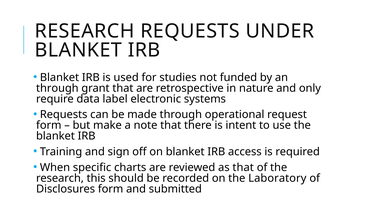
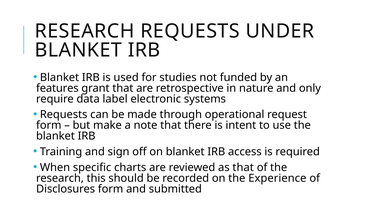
through at (57, 88): through -> features
Laboratory: Laboratory -> Experience
